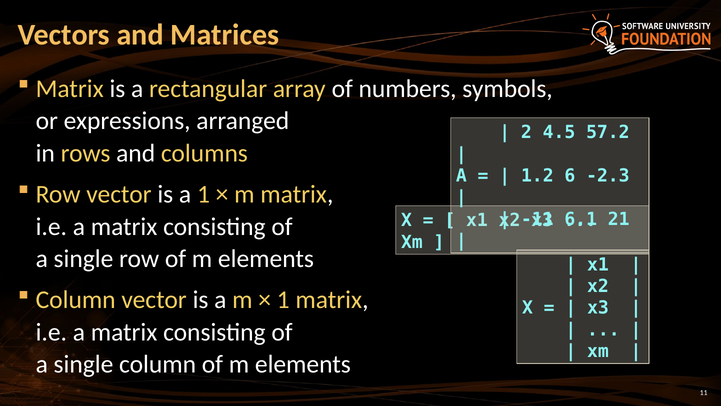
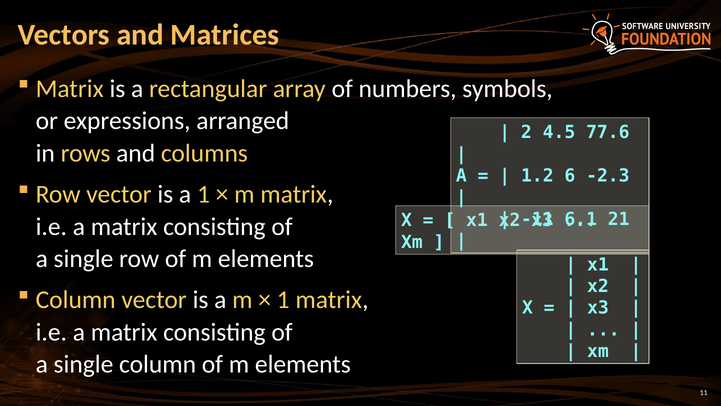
57.2: 57.2 -> 77.6
